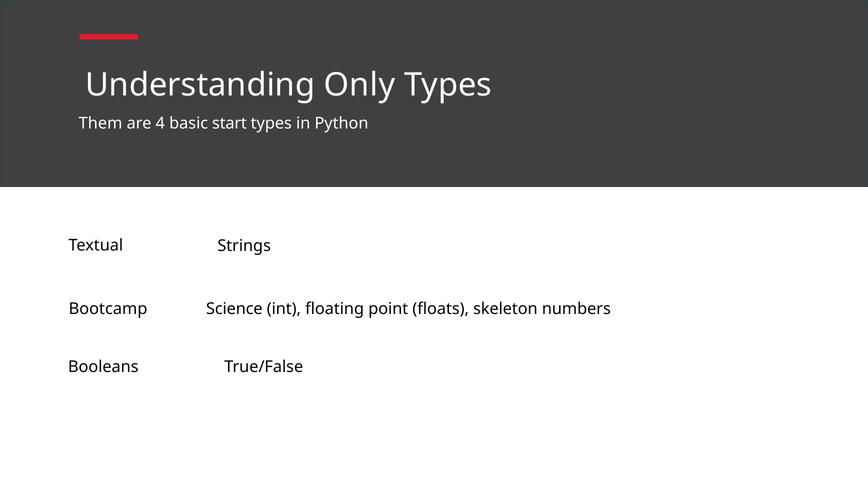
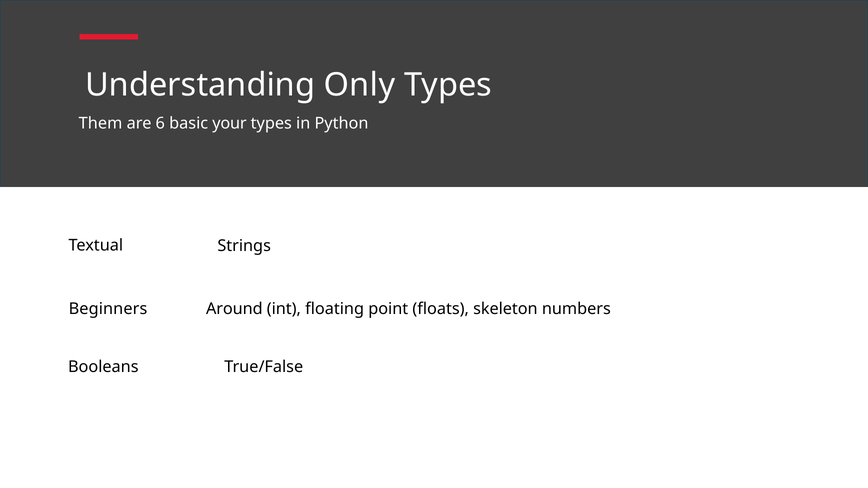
4: 4 -> 6
start: start -> your
Bootcamp: Bootcamp -> Beginners
Science: Science -> Around
